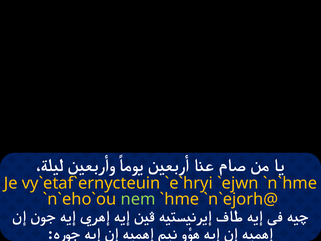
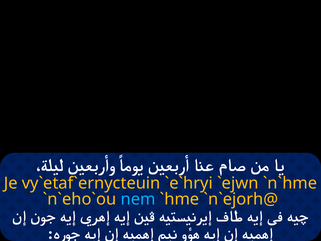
nem colour: light green -> light blue
